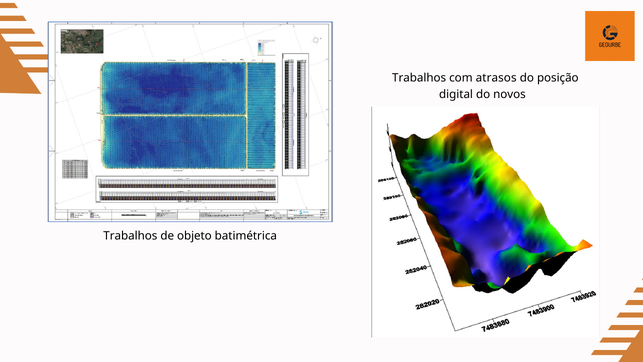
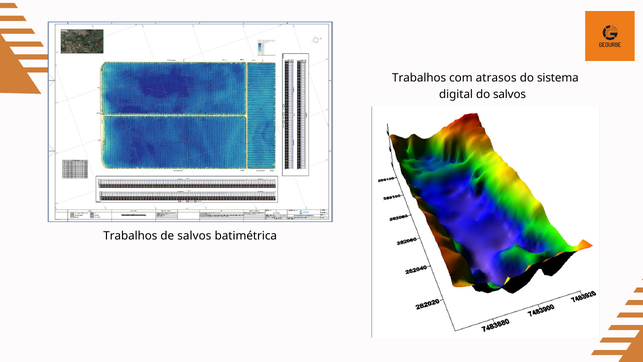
posição: posição -> sistema
do novos: novos -> salvos
de objeto: objeto -> salvos
